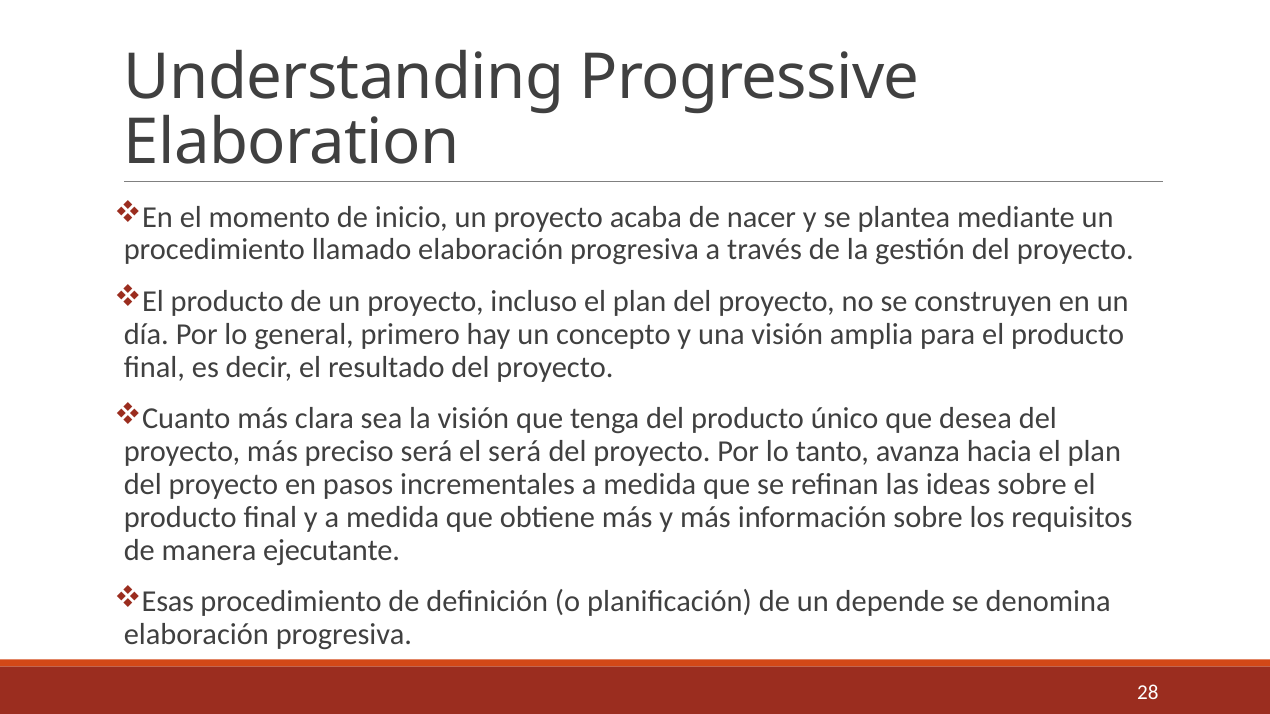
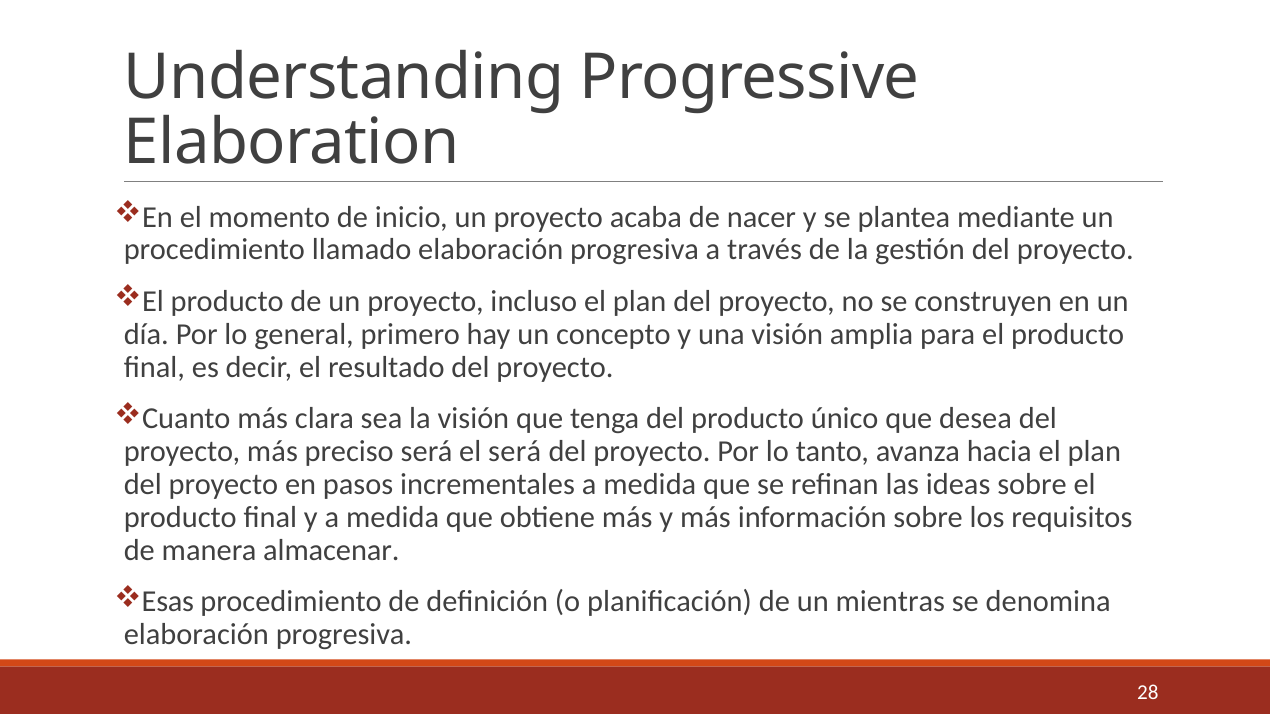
ejecutante: ejecutante -> almacenar
depende: depende -> mientras
